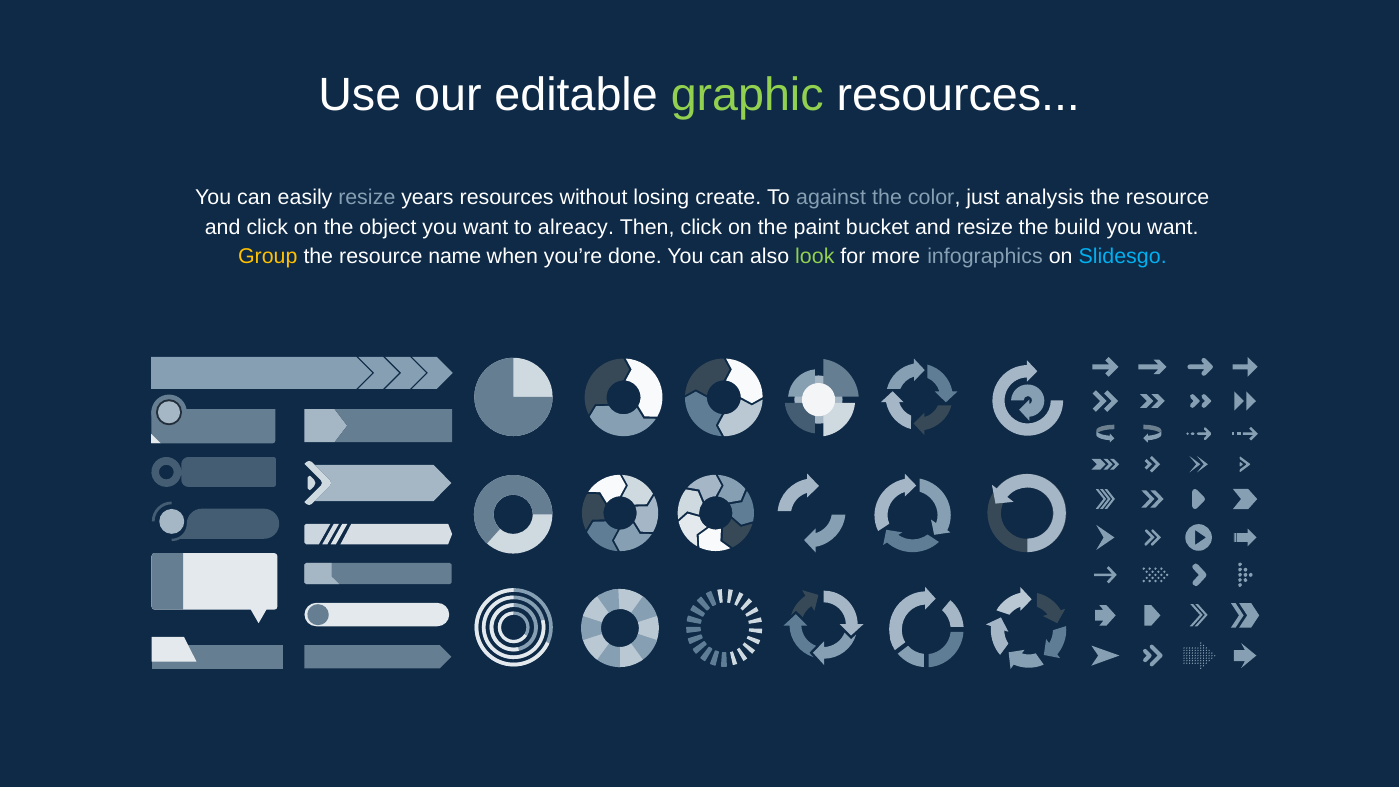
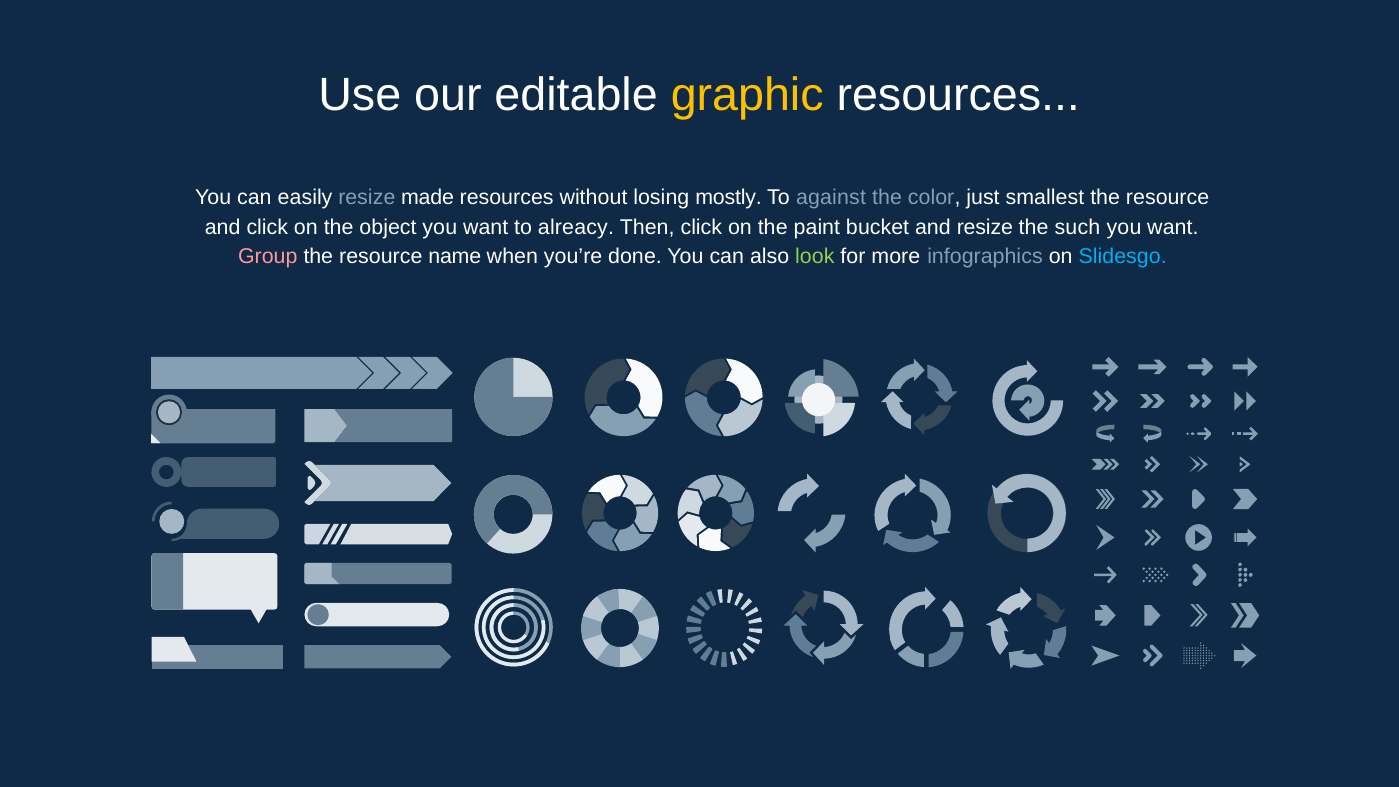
graphic colour: light green -> yellow
years: years -> made
create: create -> mostly
analysis: analysis -> smallest
build: build -> such
Group colour: yellow -> pink
